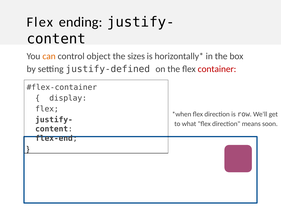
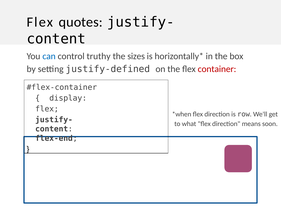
ending: ending -> quotes
can colour: orange -> blue
object: object -> truthy
